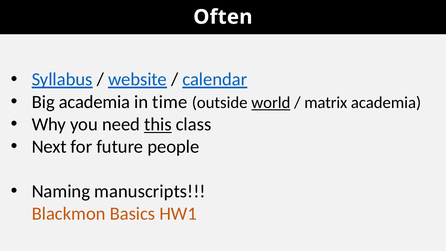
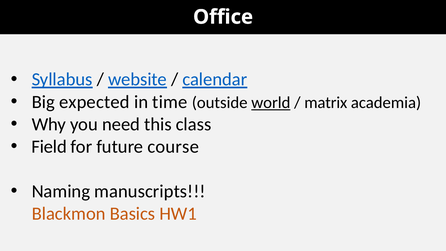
Often: Often -> Office
Big academia: academia -> expected
this underline: present -> none
Next: Next -> Field
people: people -> course
